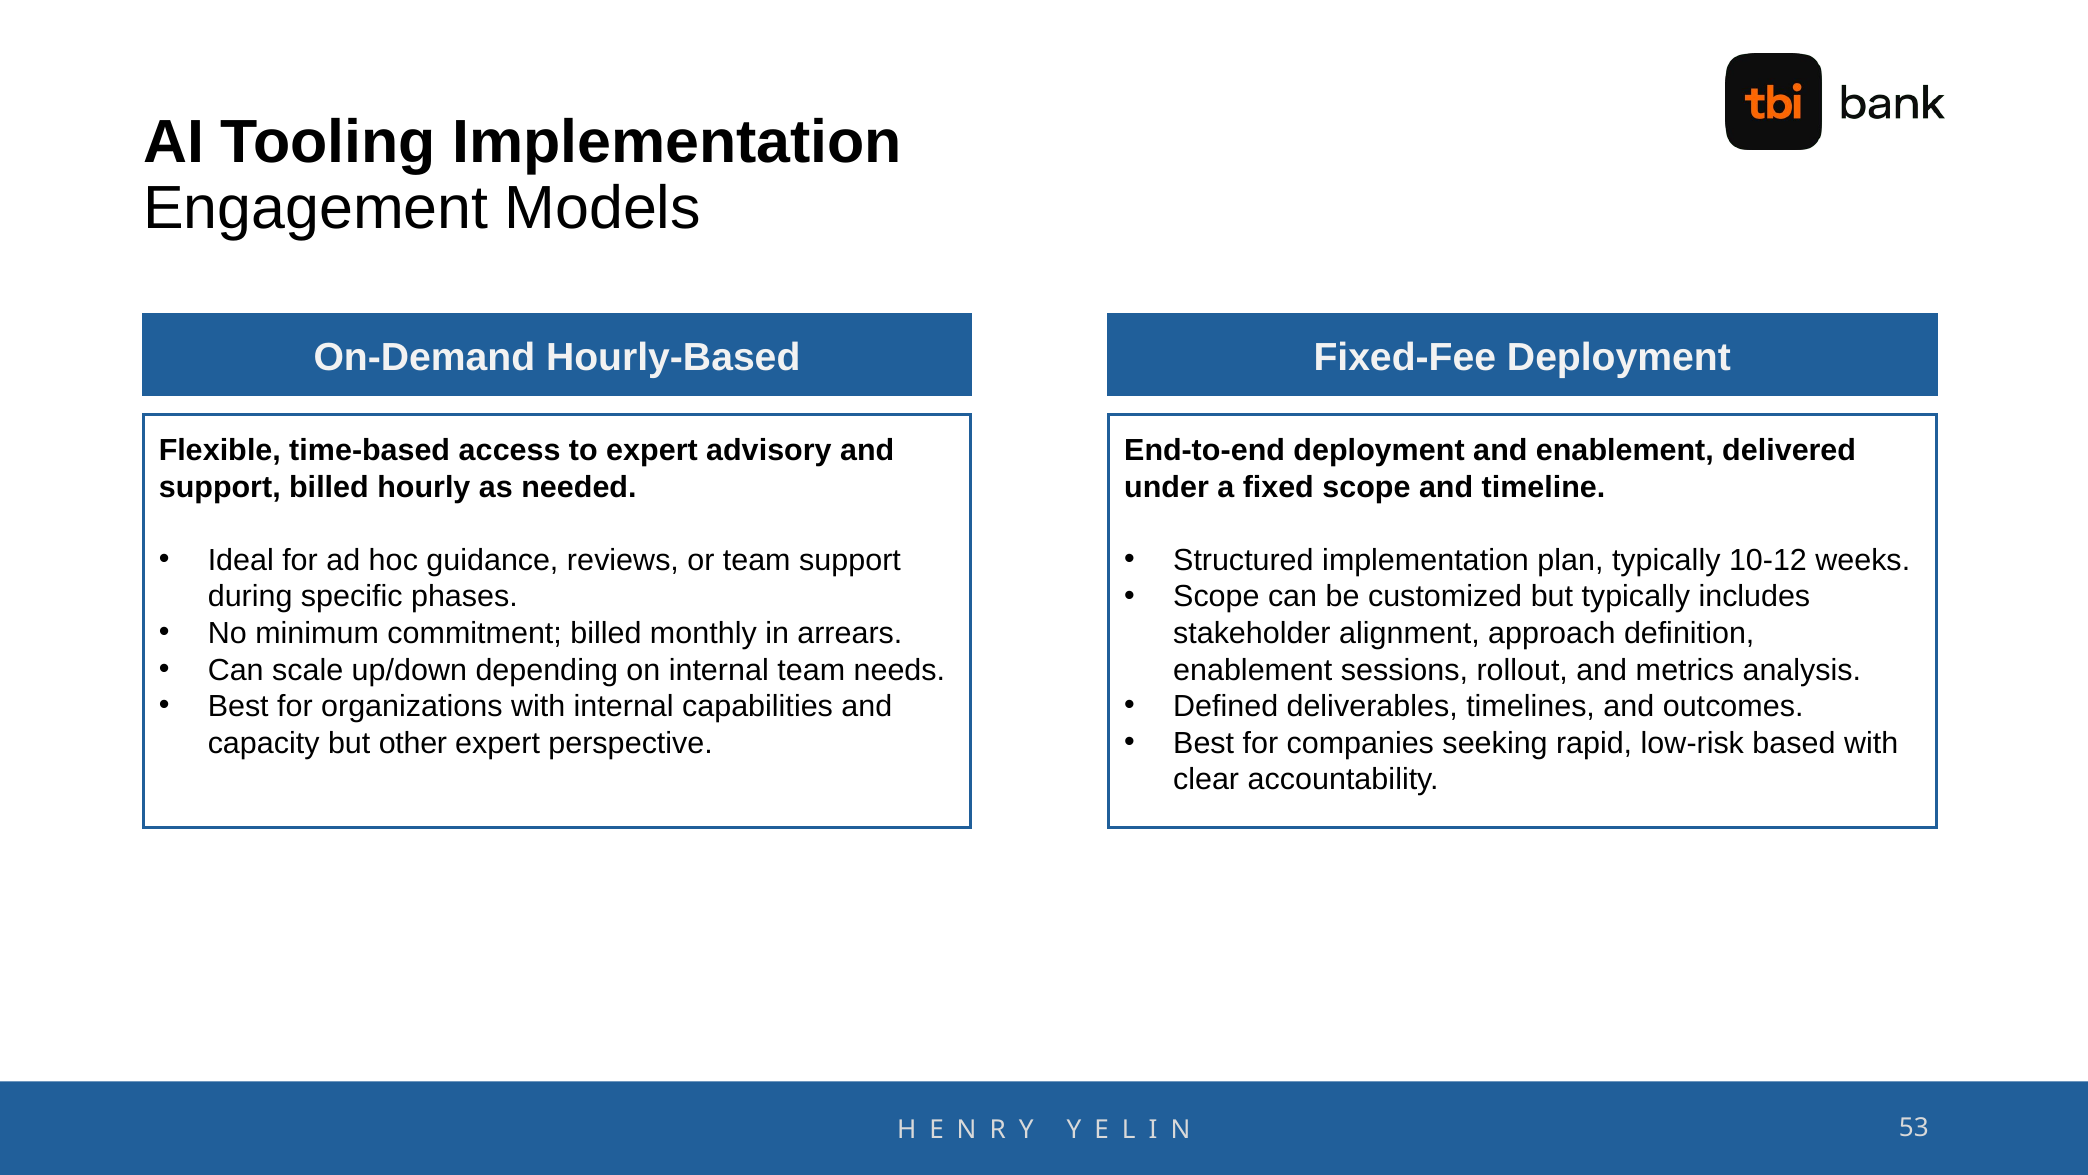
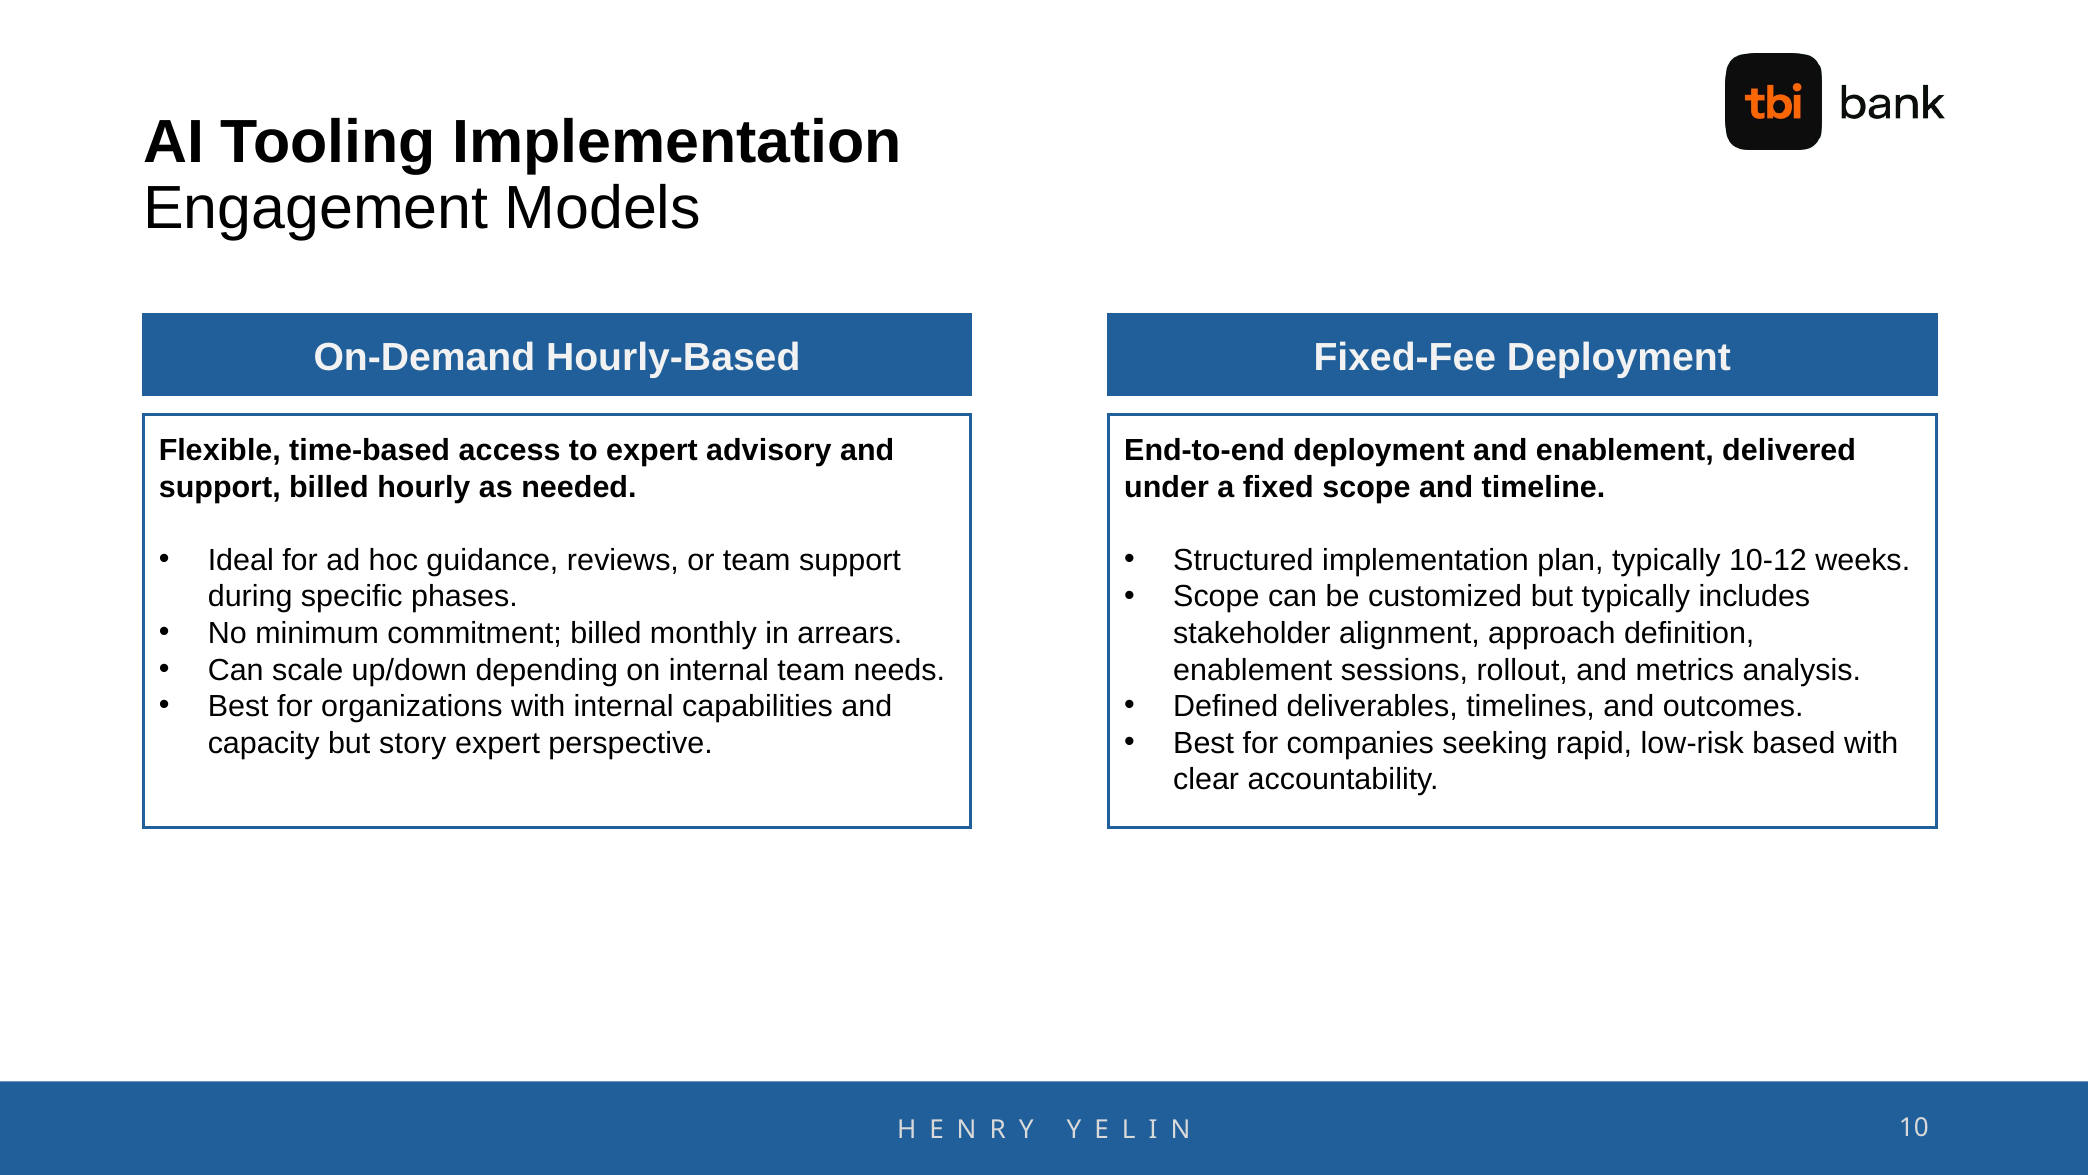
other: other -> story
53: 53 -> 10
